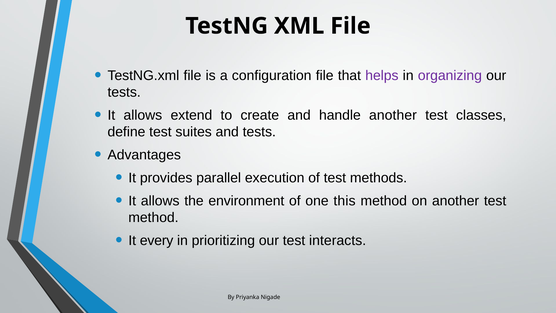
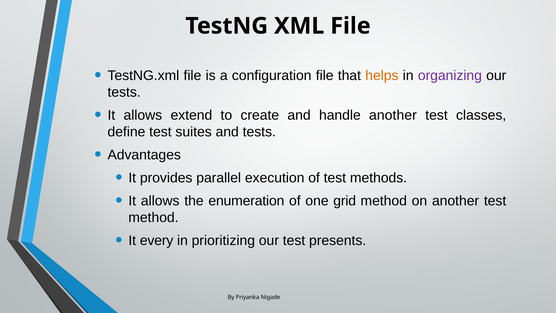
helps colour: purple -> orange
environment: environment -> enumeration
this: this -> grid
interacts: interacts -> presents
